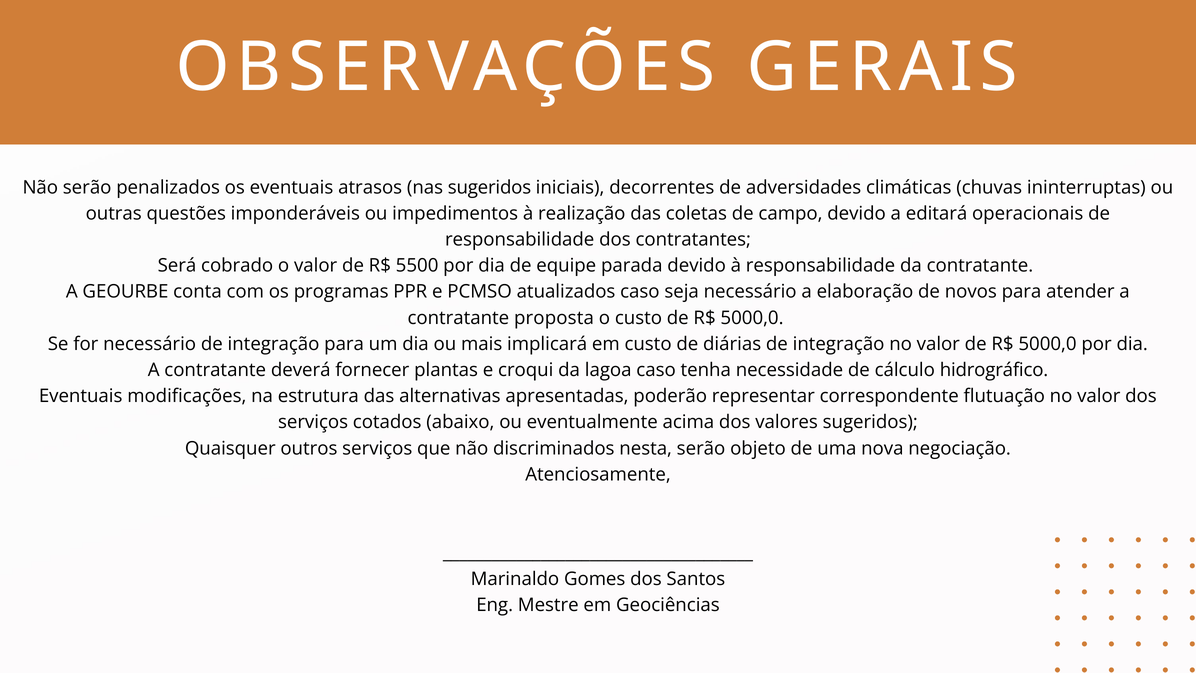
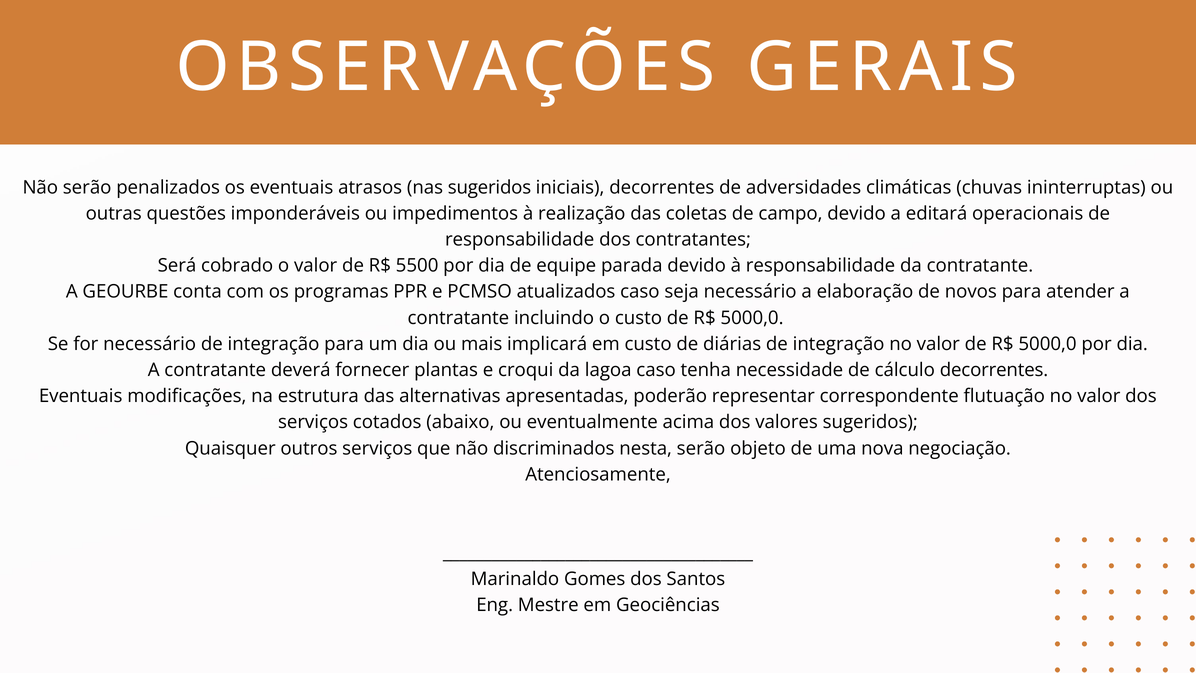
proposta: proposta -> incluindo
cálculo hidrográfico: hidrográfico -> decorrentes
